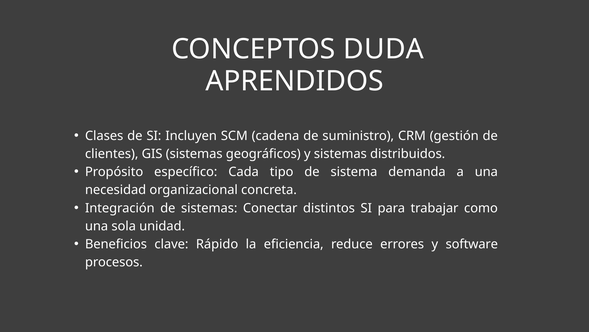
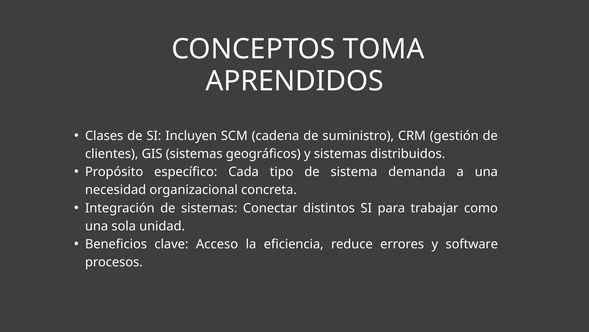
DUDA: DUDA -> TOMA
Rápido: Rápido -> Acceso
